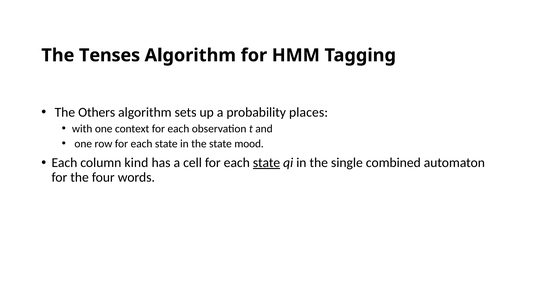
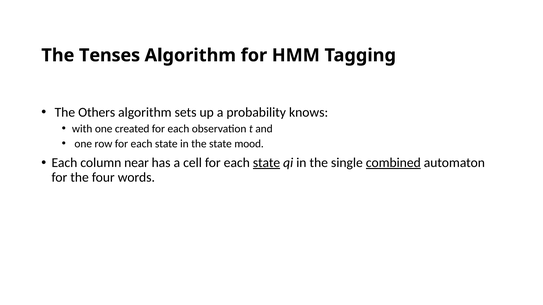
places: places -> knows
context: context -> created
kind: kind -> near
combined underline: none -> present
